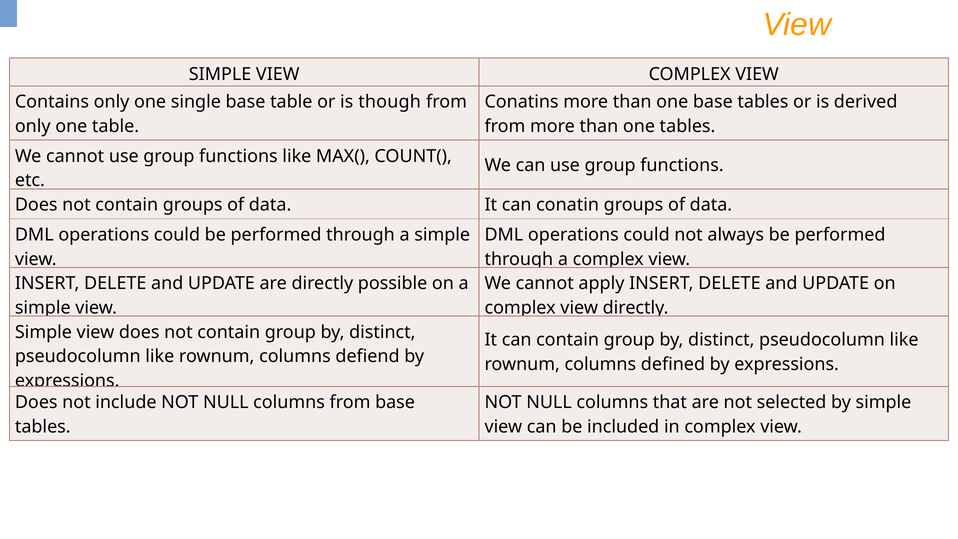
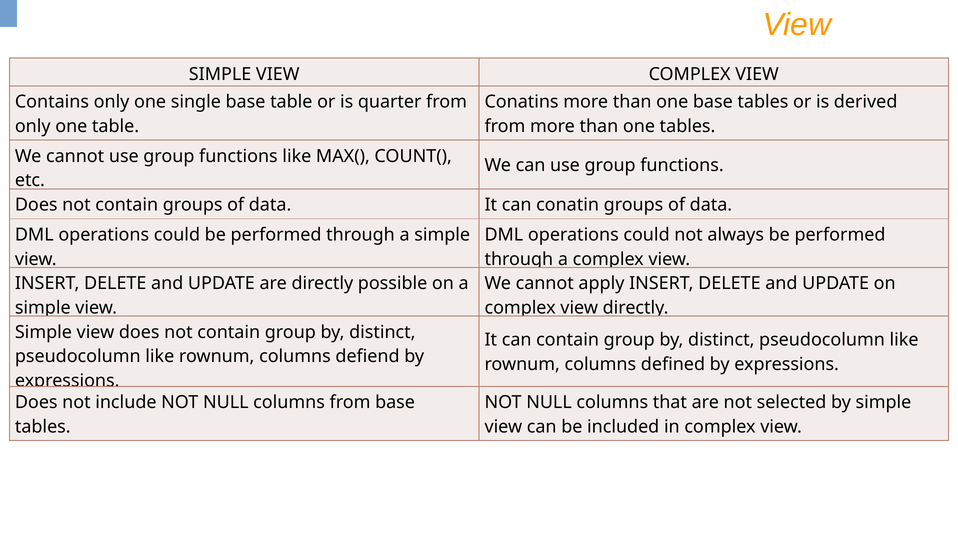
though: though -> quarter
